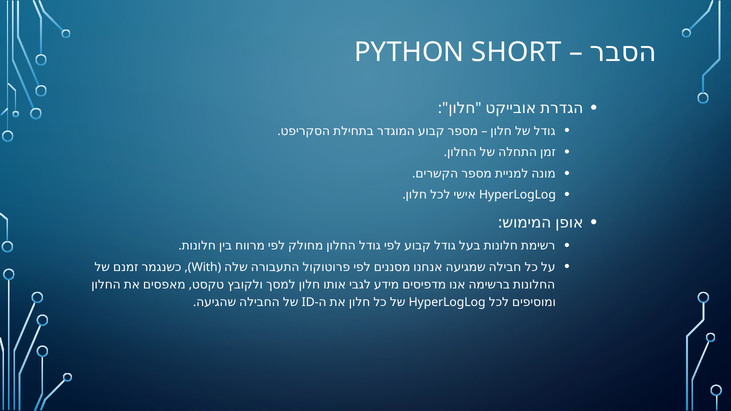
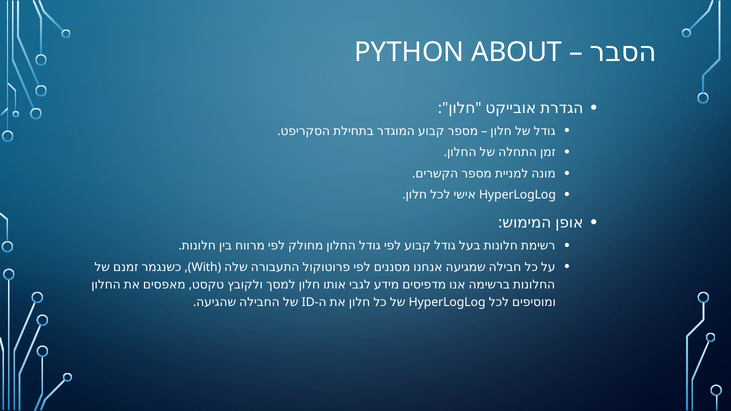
SHORT: SHORT -> ABOUT
